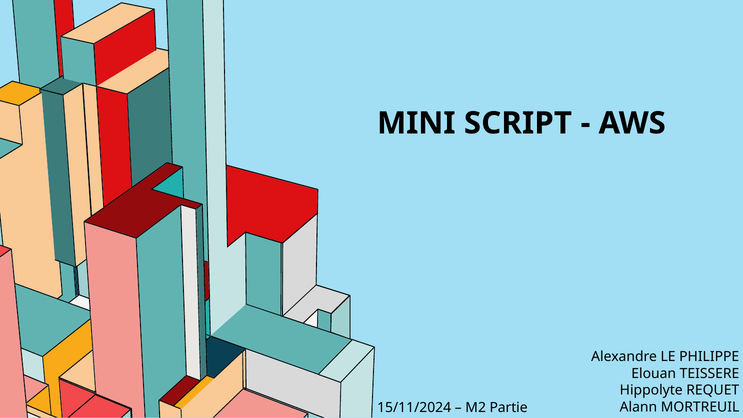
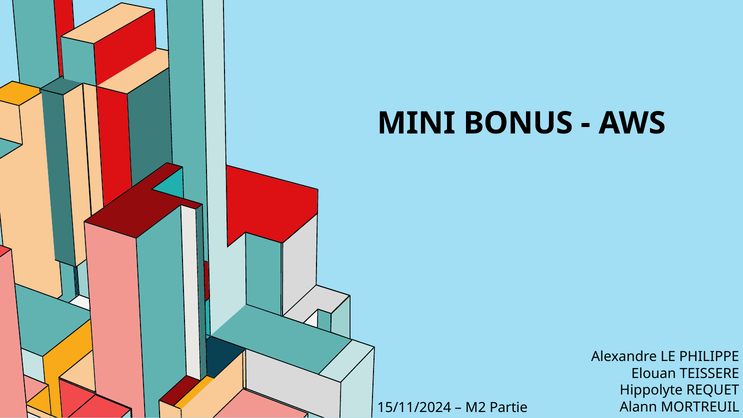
SCRIPT: SCRIPT -> BONUS
